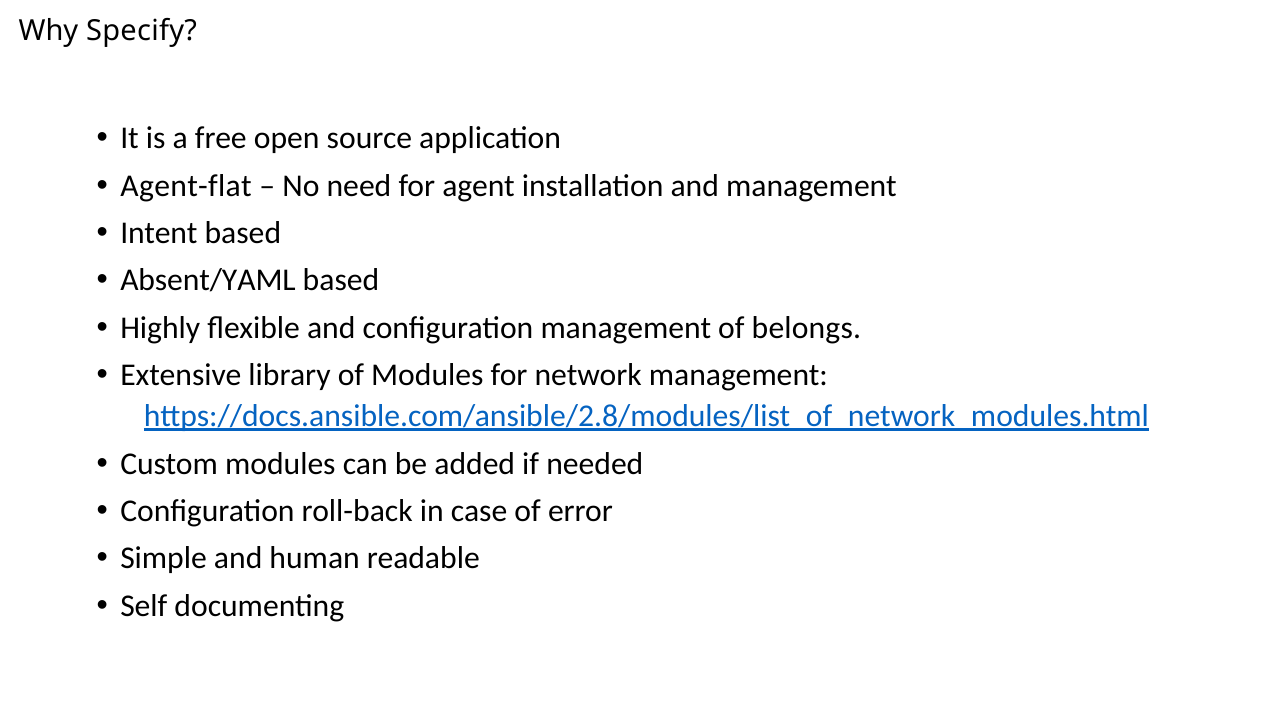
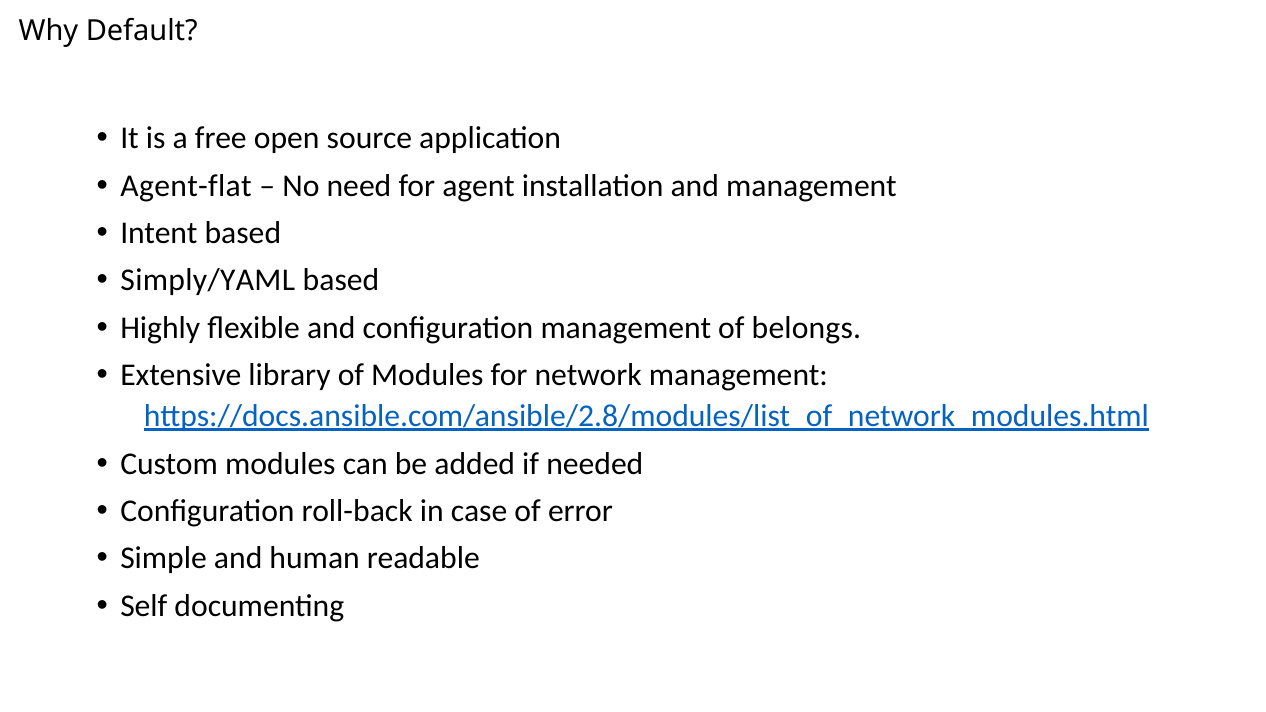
Specify: Specify -> Default
Absent/YAML: Absent/YAML -> Simply/YAML
